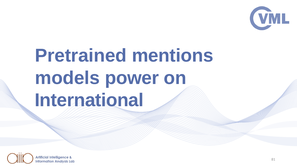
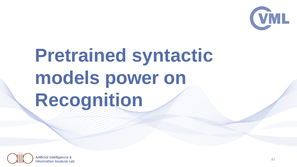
mentions: mentions -> syntactic
International: International -> Recognition
